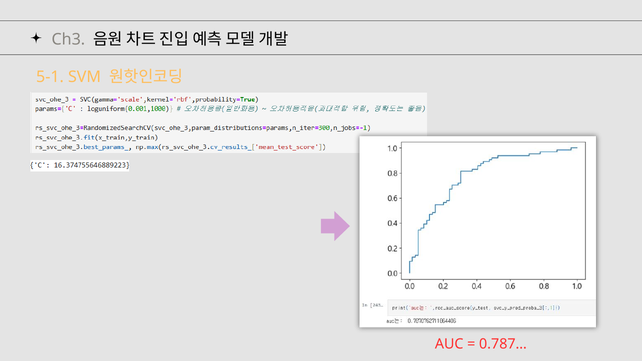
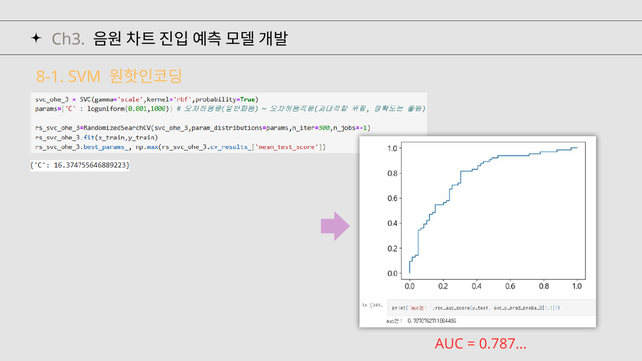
5-1: 5-1 -> 8-1
